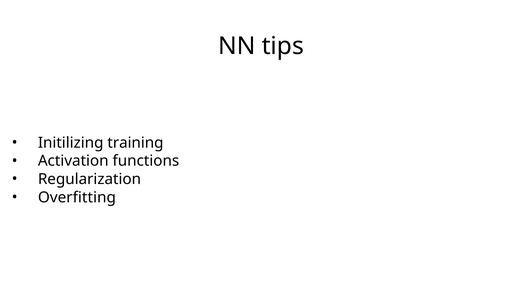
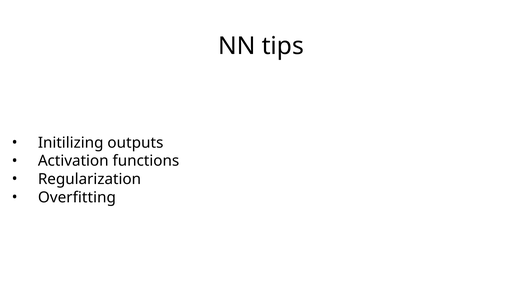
training: training -> outputs
